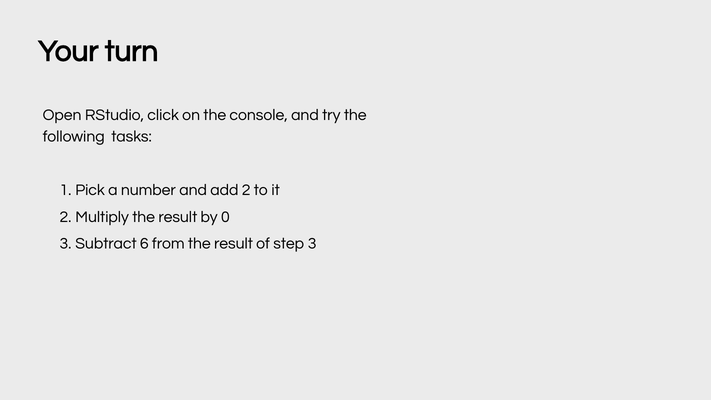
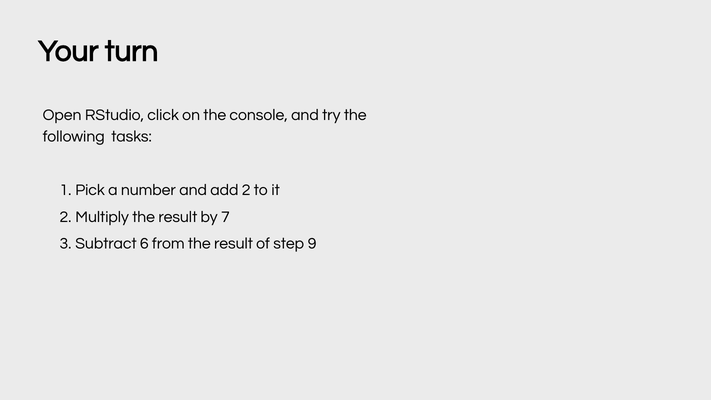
0: 0 -> 7
3: 3 -> 9
